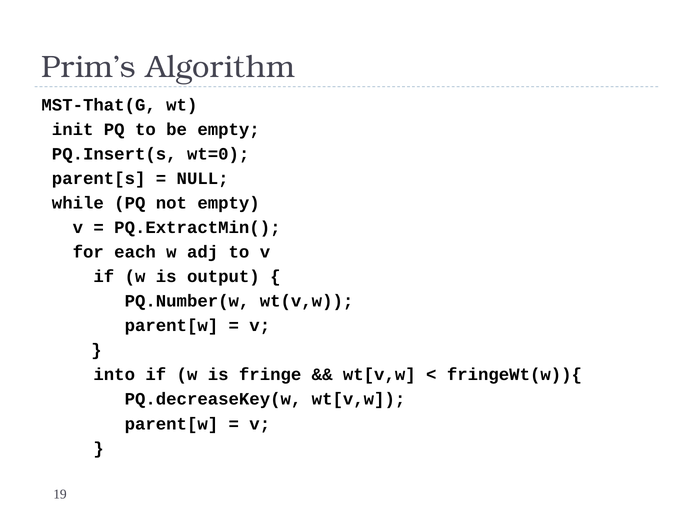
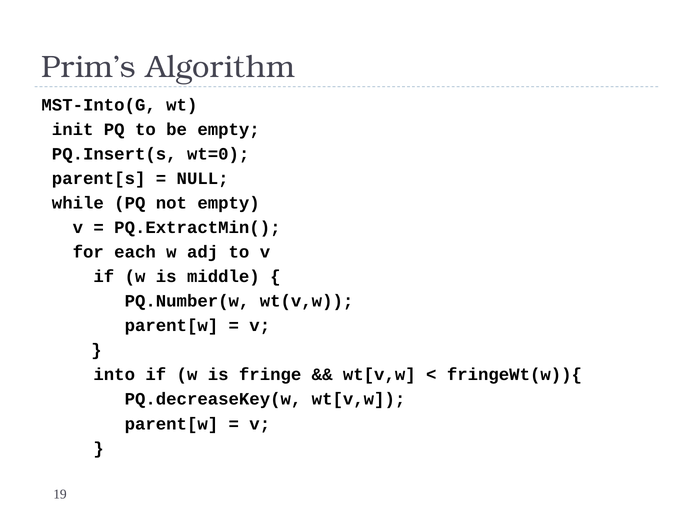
MST-That(G: MST-That(G -> MST-Into(G
output: output -> middle
